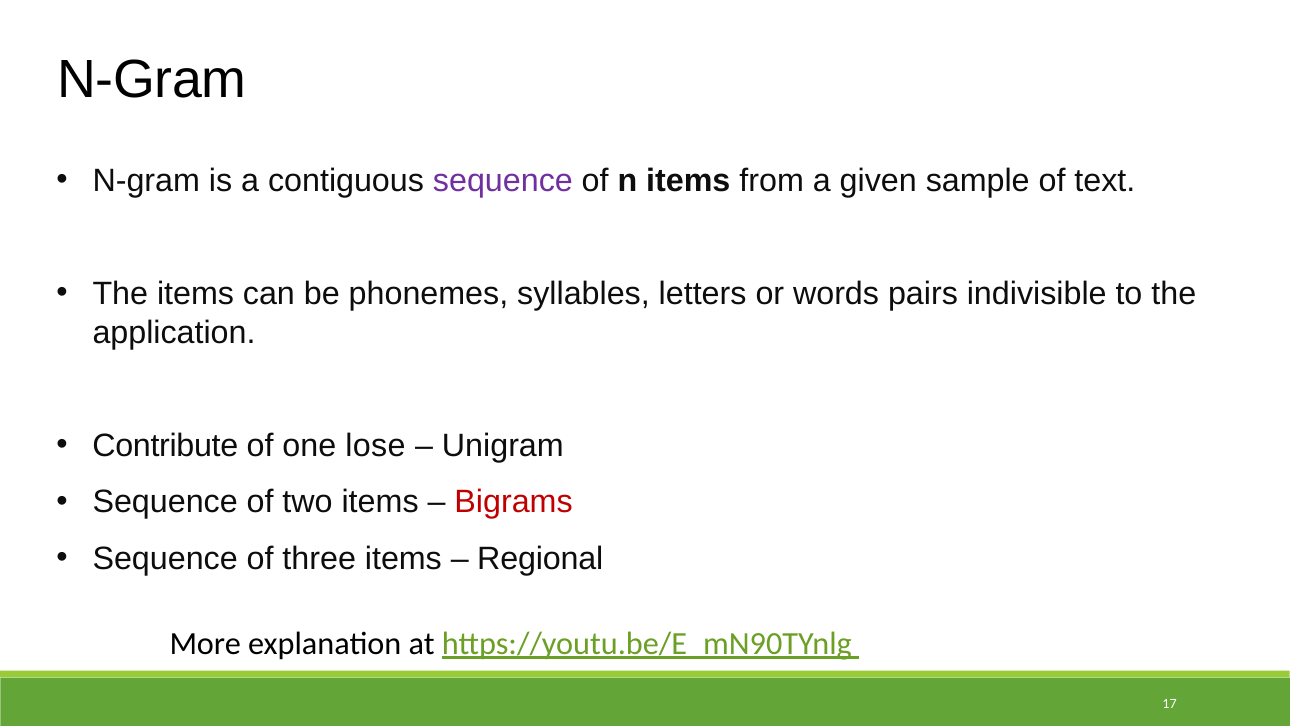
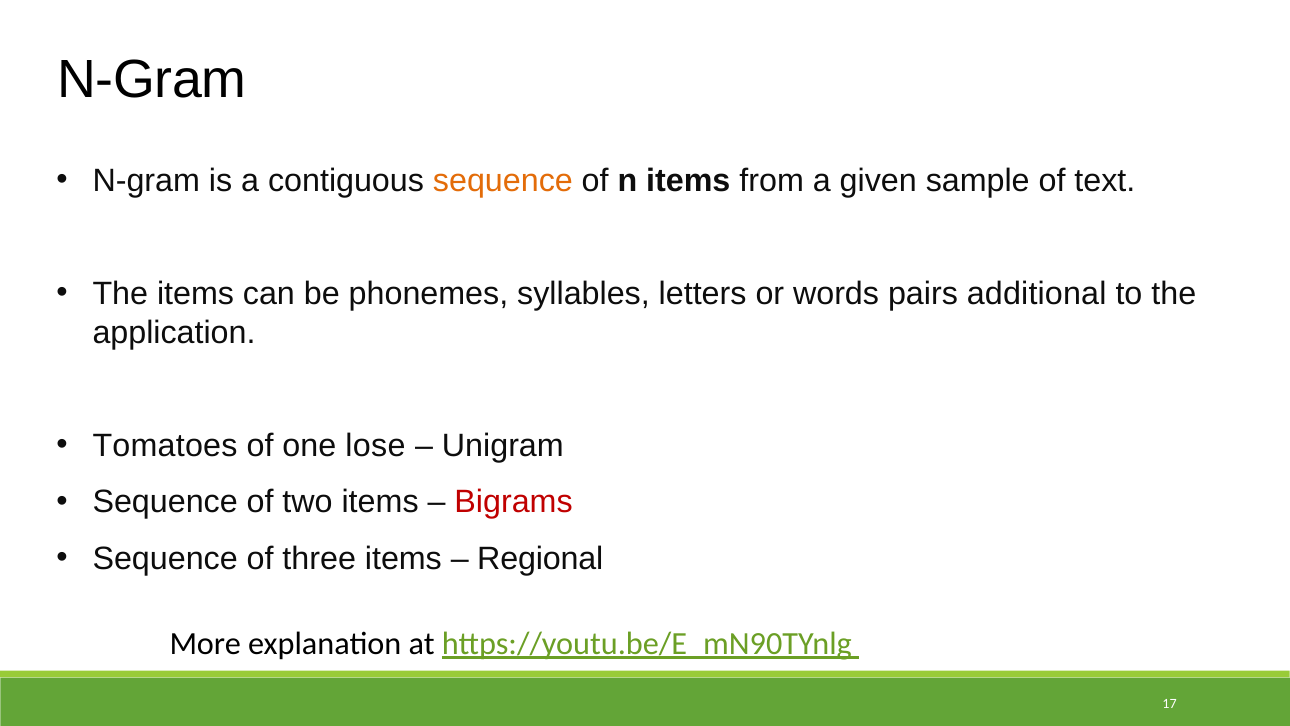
sequence at (503, 180) colour: purple -> orange
indivisible: indivisible -> additional
Contribute: Contribute -> Tomatoes
